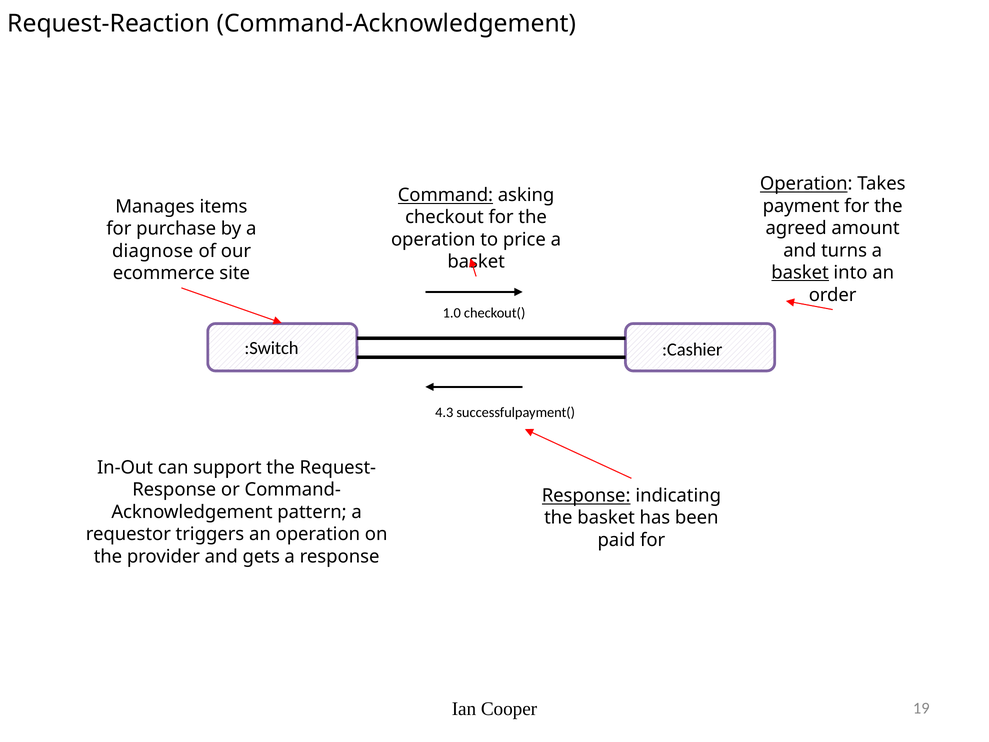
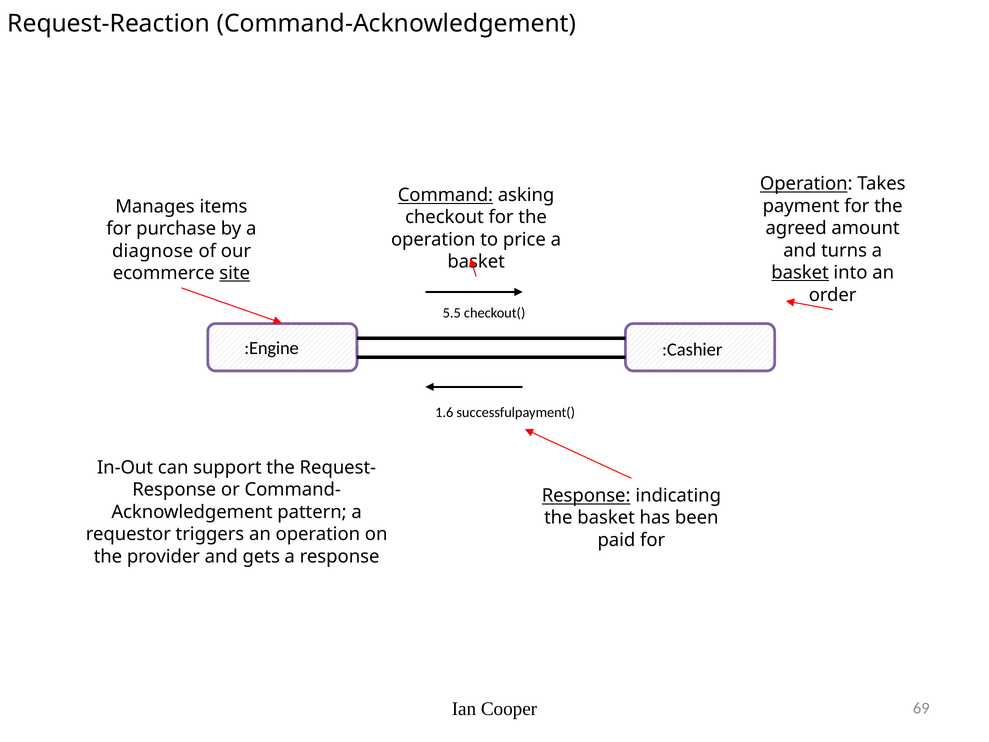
site underline: none -> present
1.0: 1.0 -> 5.5
:Switch: :Switch -> :Engine
4.3: 4.3 -> 1.6
19: 19 -> 69
